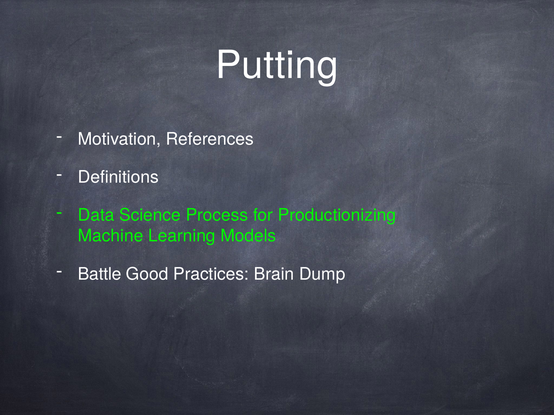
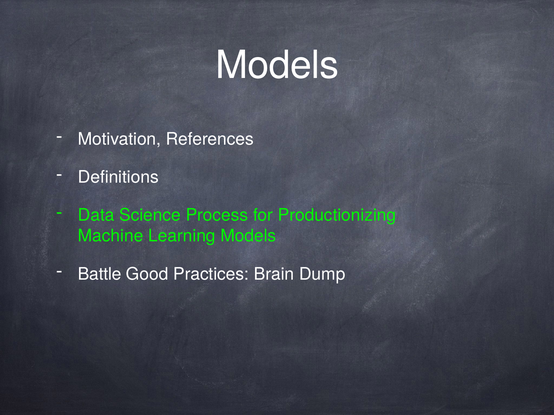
Putting at (277, 65): Putting -> Models
